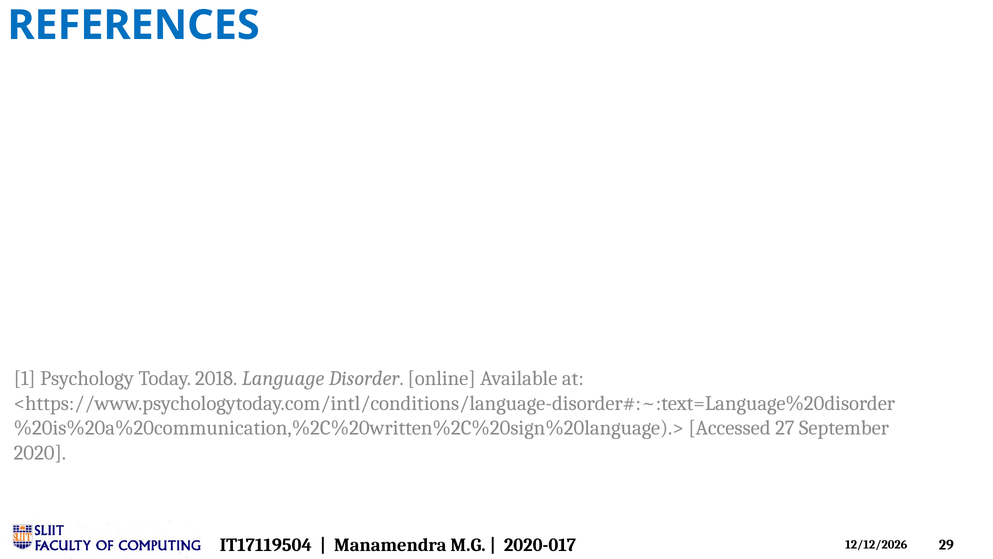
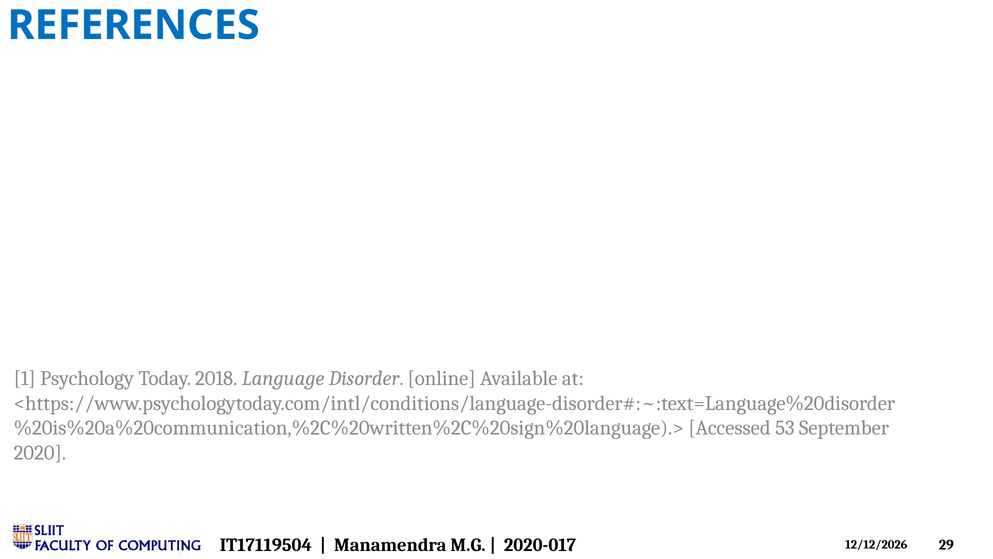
27: 27 -> 53
